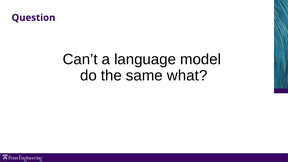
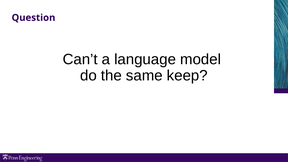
what: what -> keep
